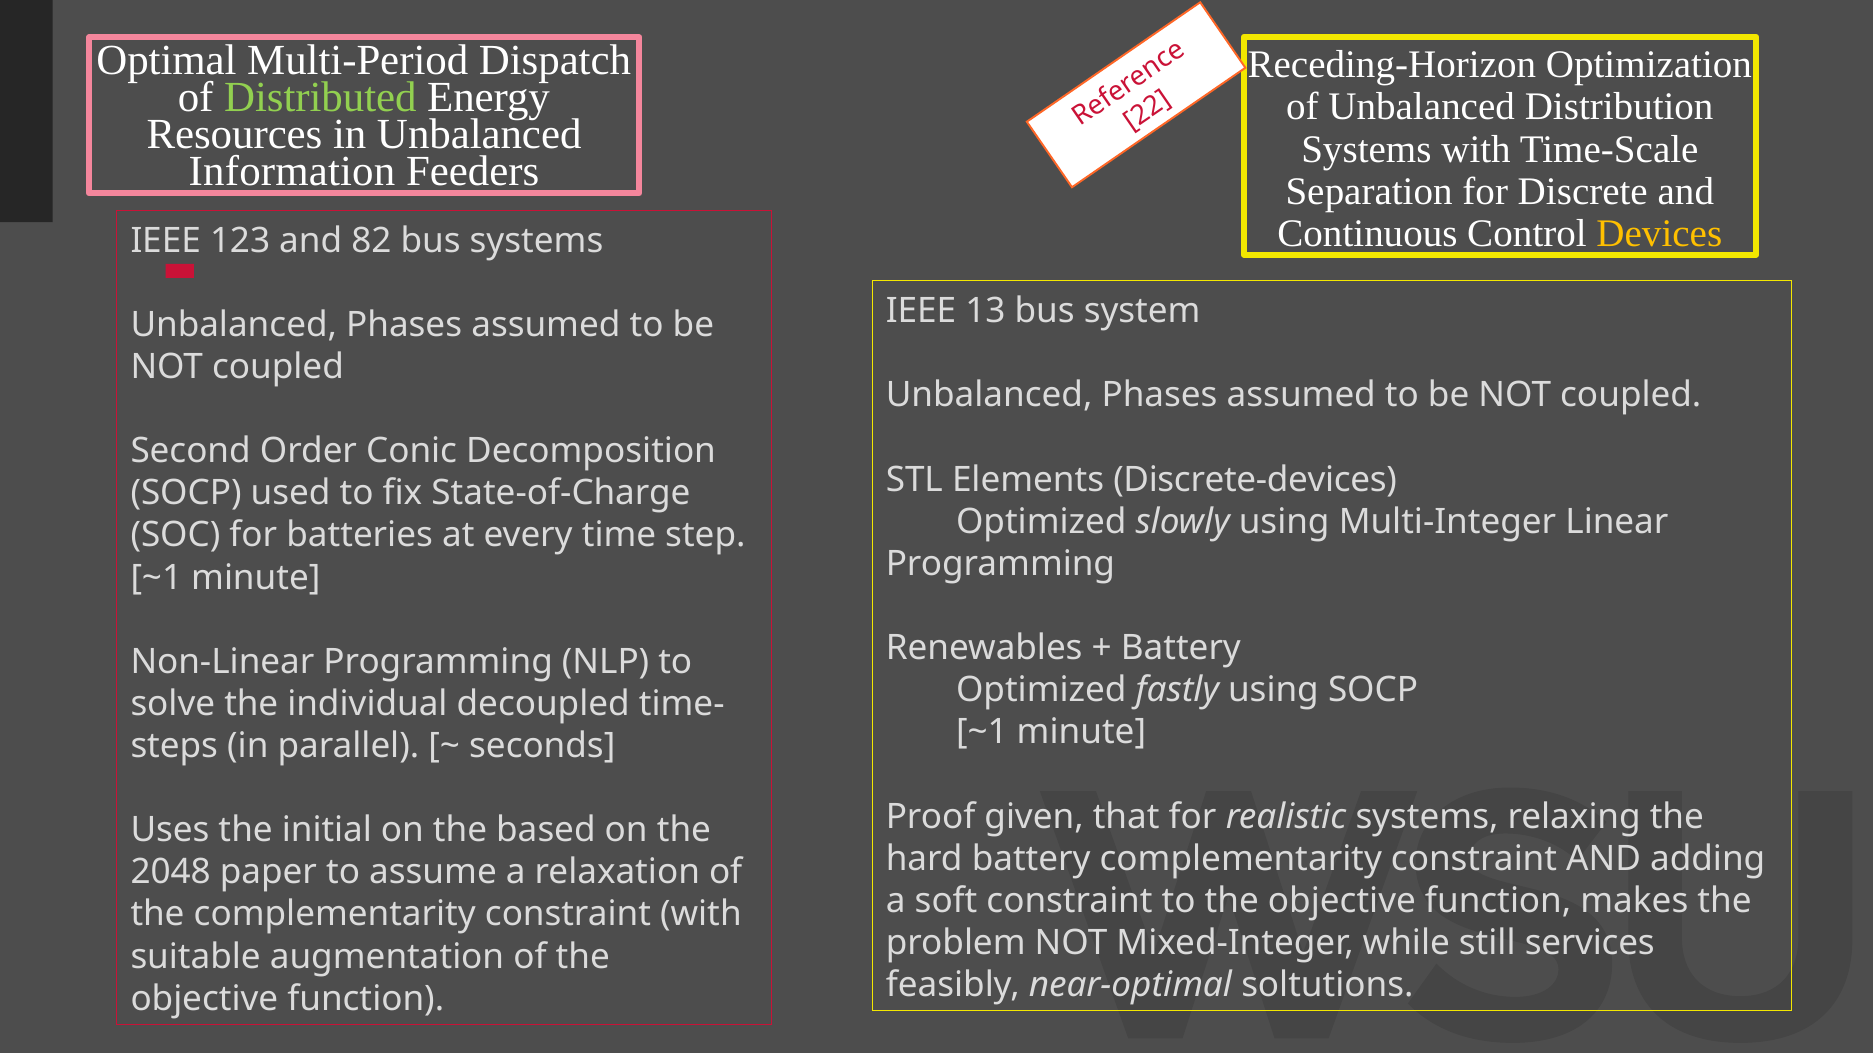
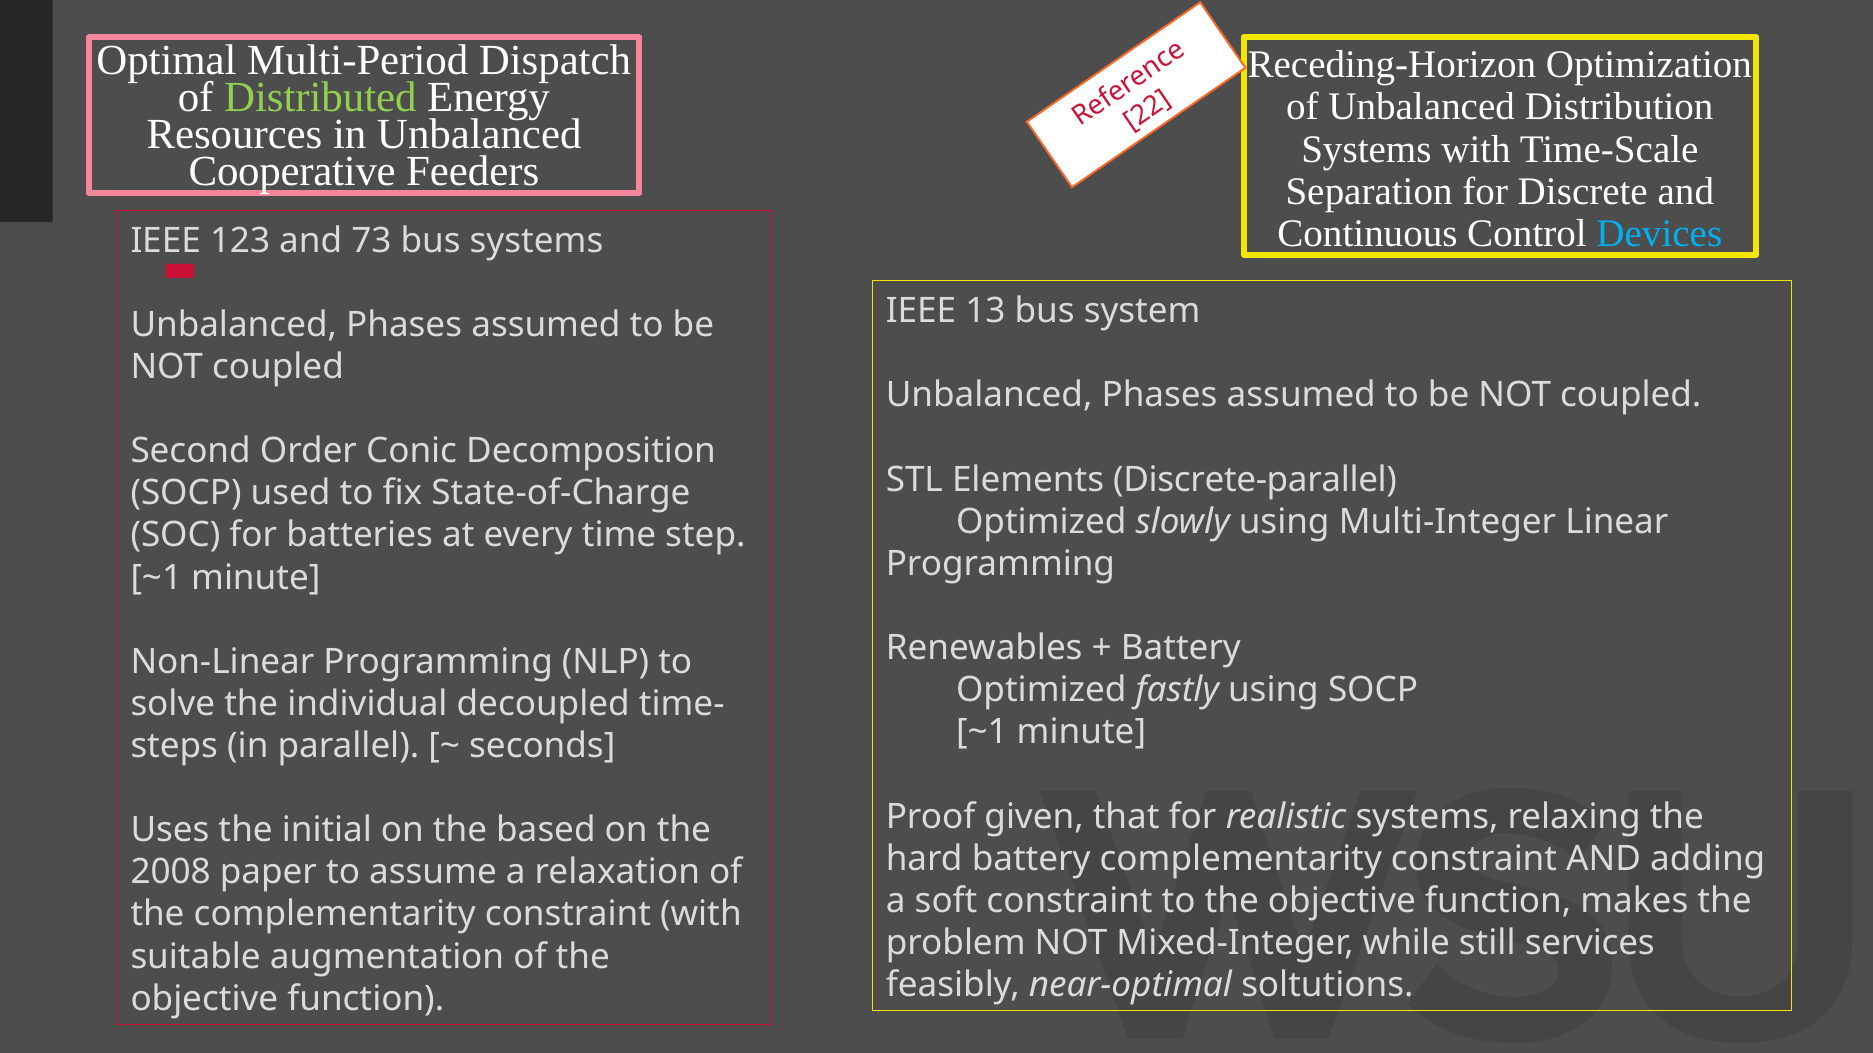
Information: Information -> Cooperative
Devices colour: yellow -> light blue
82: 82 -> 73
Discrete-devices: Discrete-devices -> Discrete-parallel
2048: 2048 -> 2008
